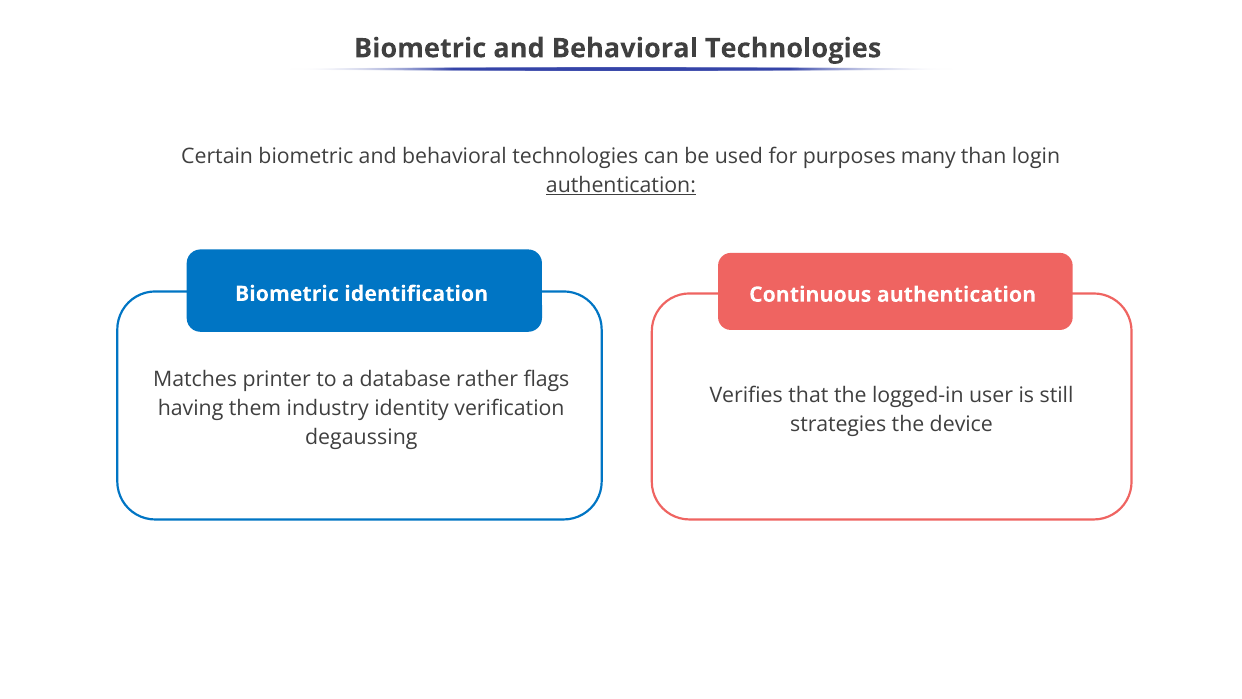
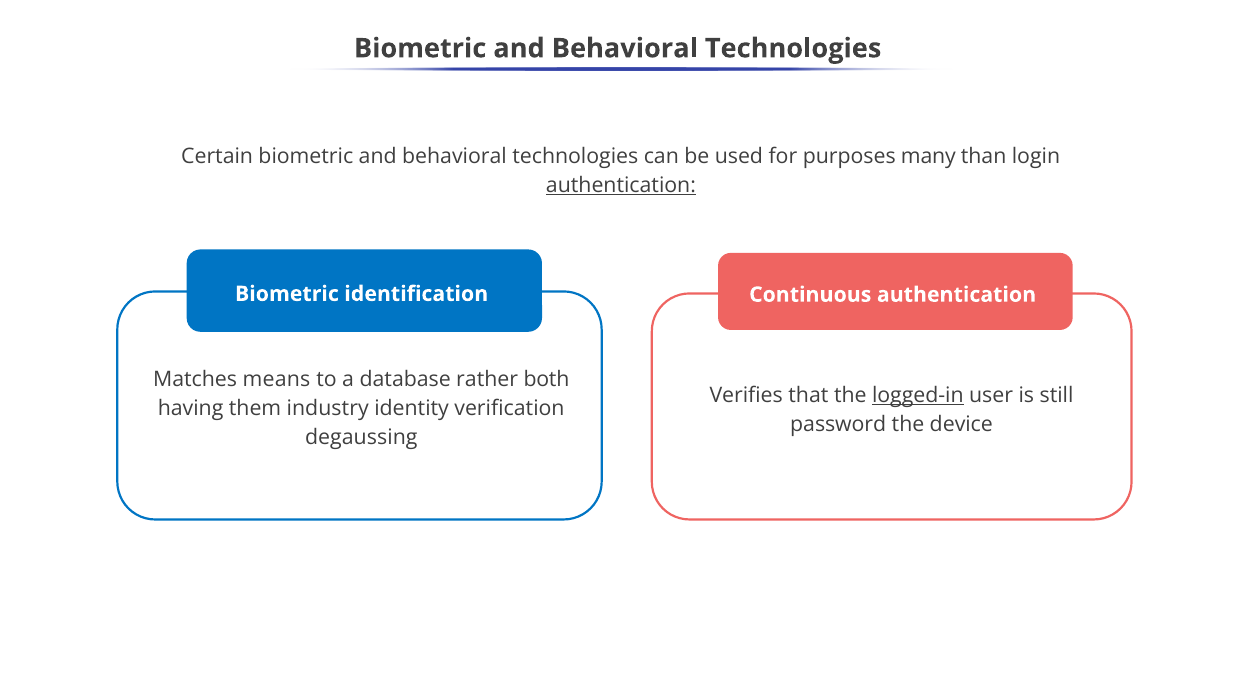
printer: printer -> means
flags: flags -> both
logged-in underline: none -> present
strategies: strategies -> password
